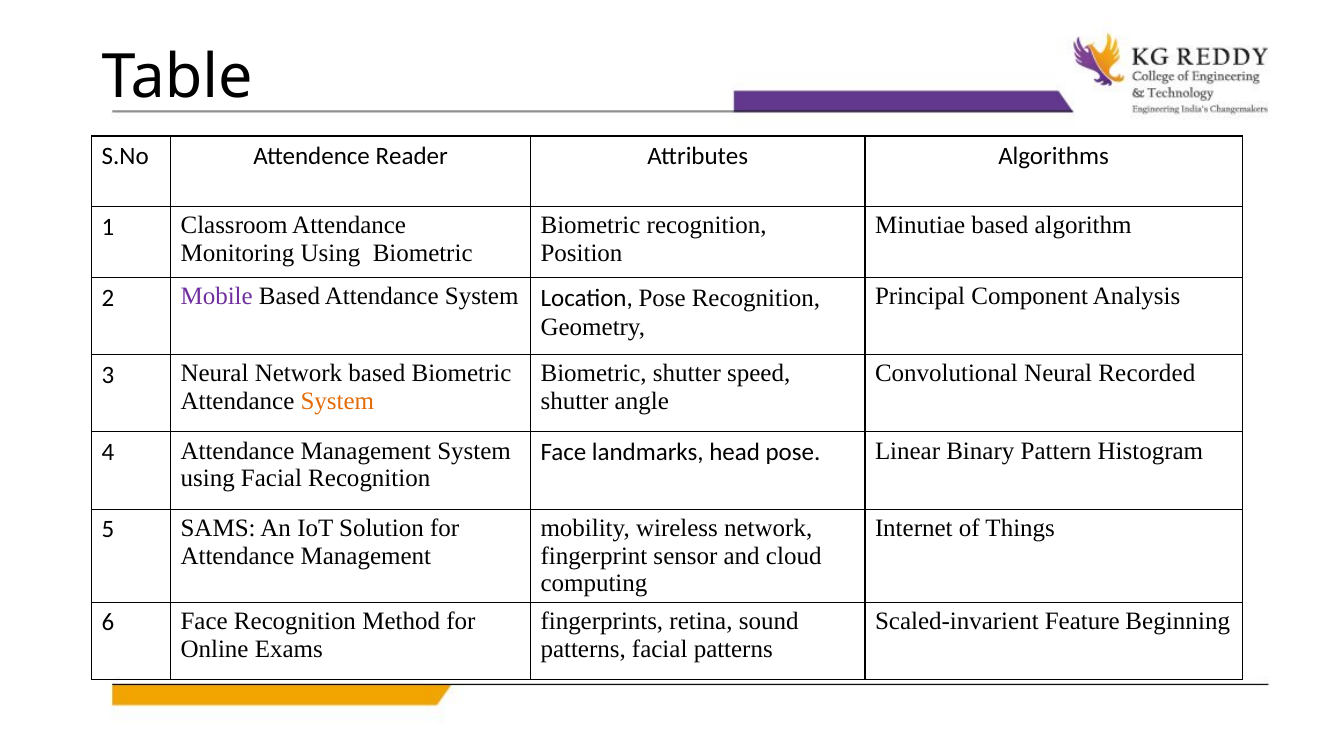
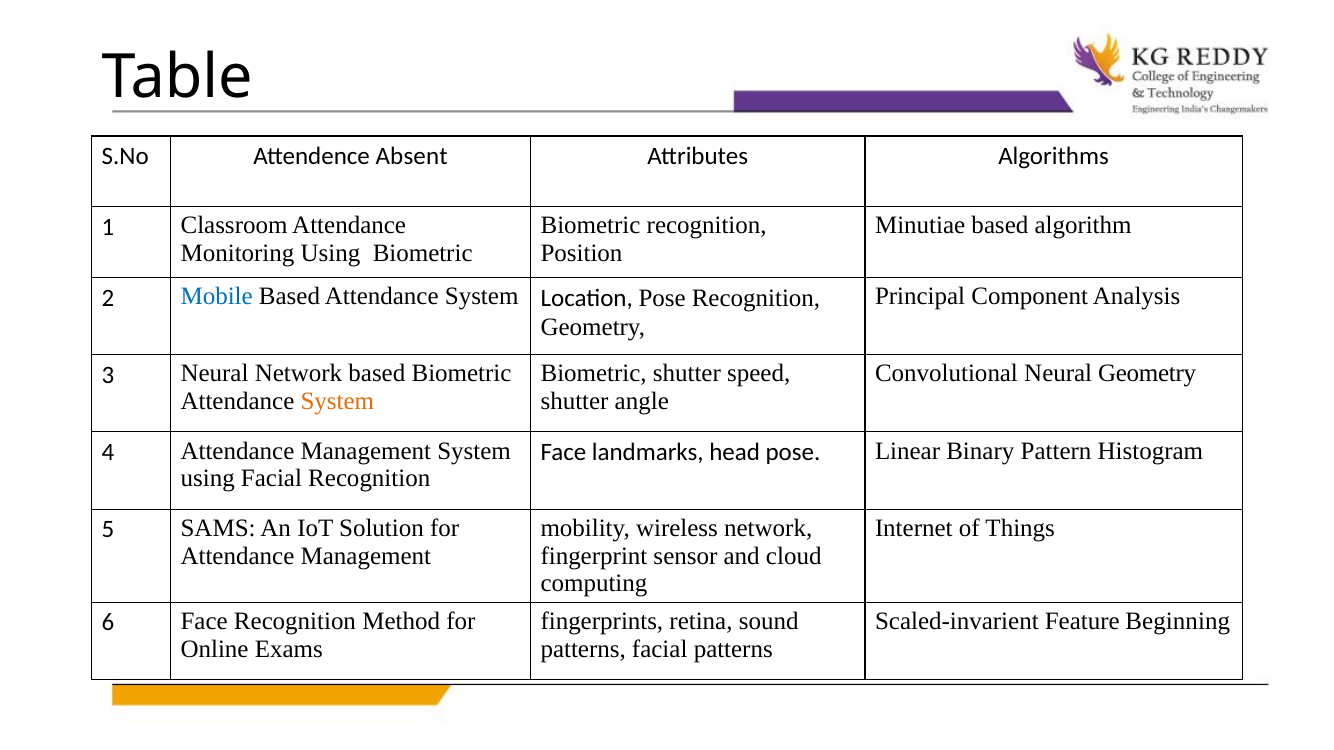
Reader: Reader -> Absent
Mobile colour: purple -> blue
Neural Recorded: Recorded -> Geometry
